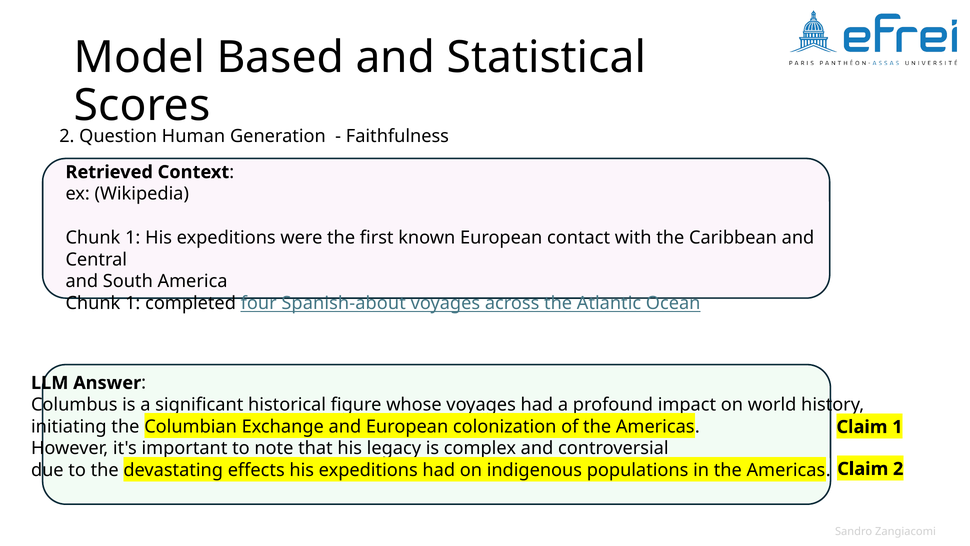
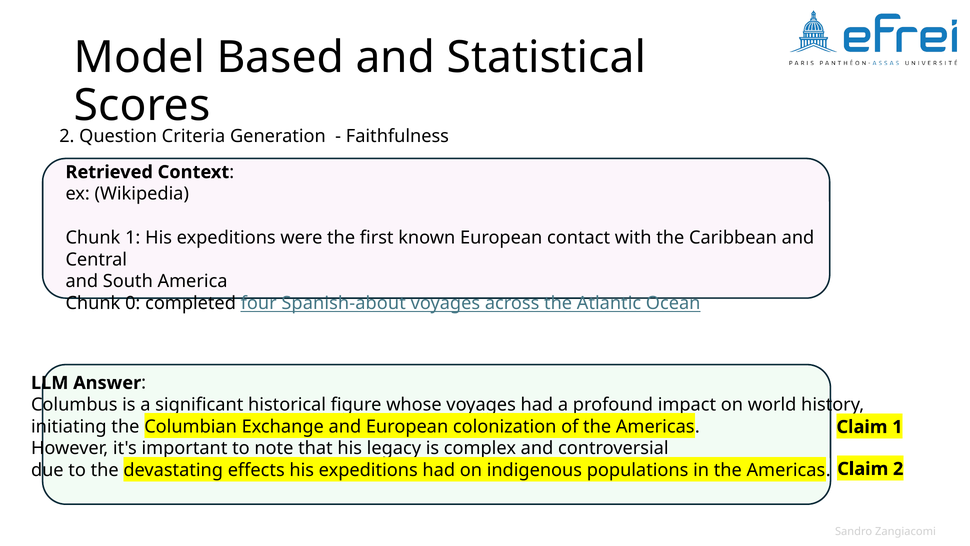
Human: Human -> Criteria
1 at (133, 303): 1 -> 0
